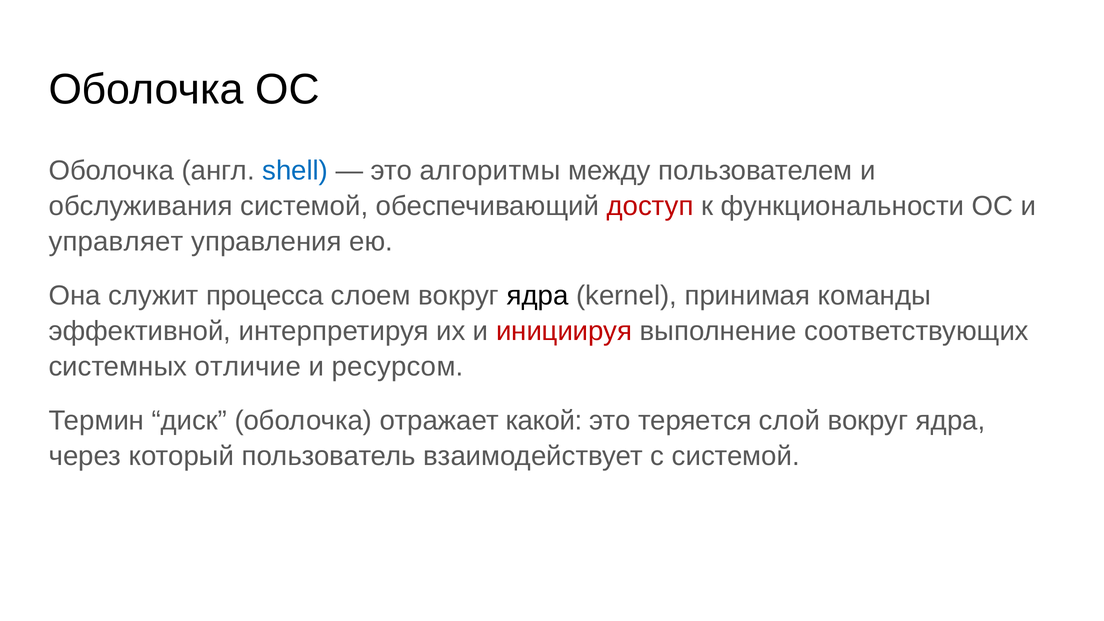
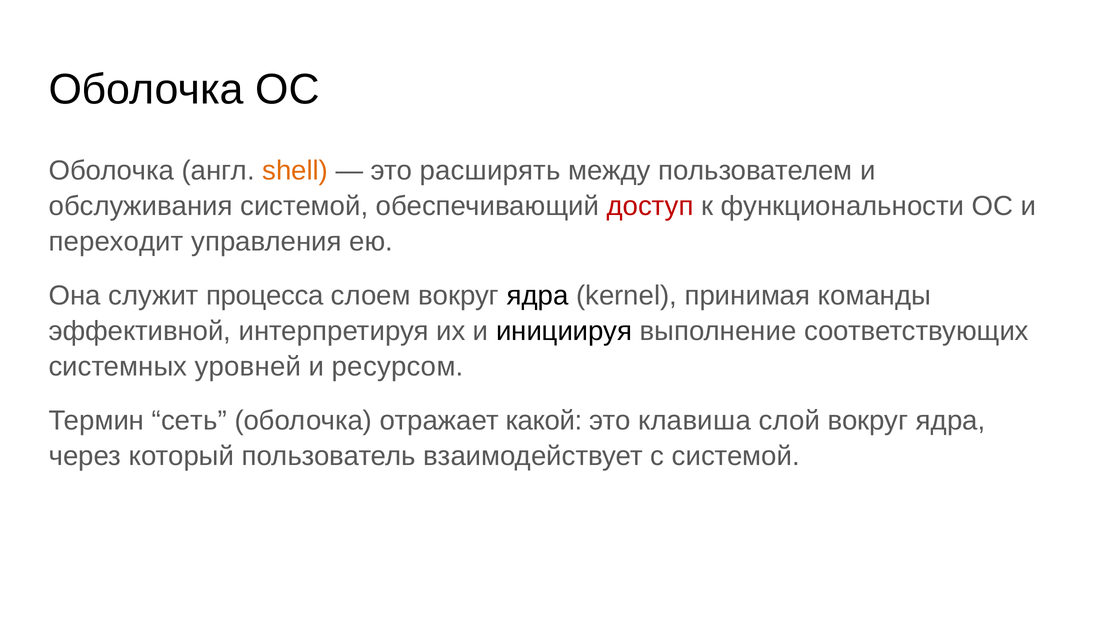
shell colour: blue -> orange
алгоритмы: алгоритмы -> расширять
управляет: управляет -> переходит
инициируя colour: red -> black
отличие: отличие -> уровней
диск: диск -> сеть
теряется: теряется -> клавиша
